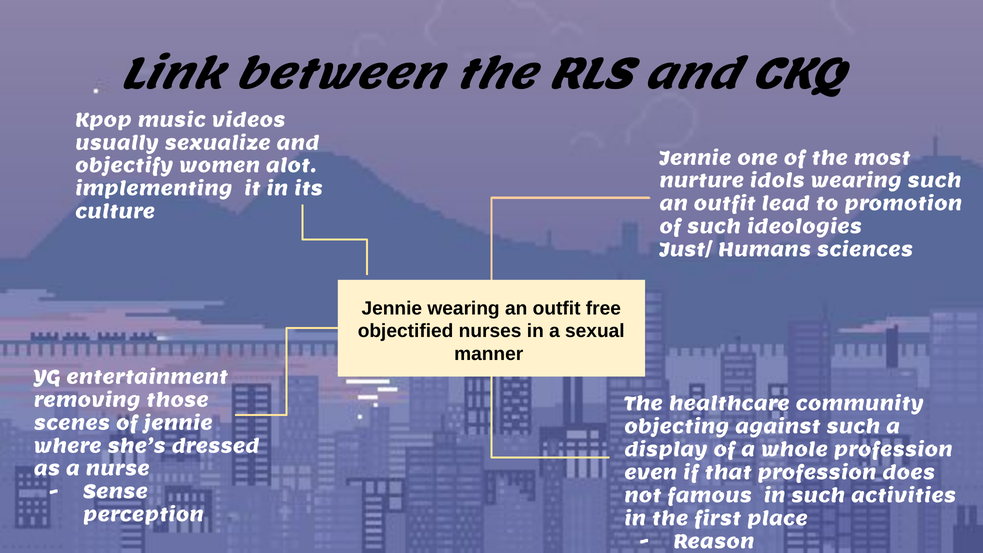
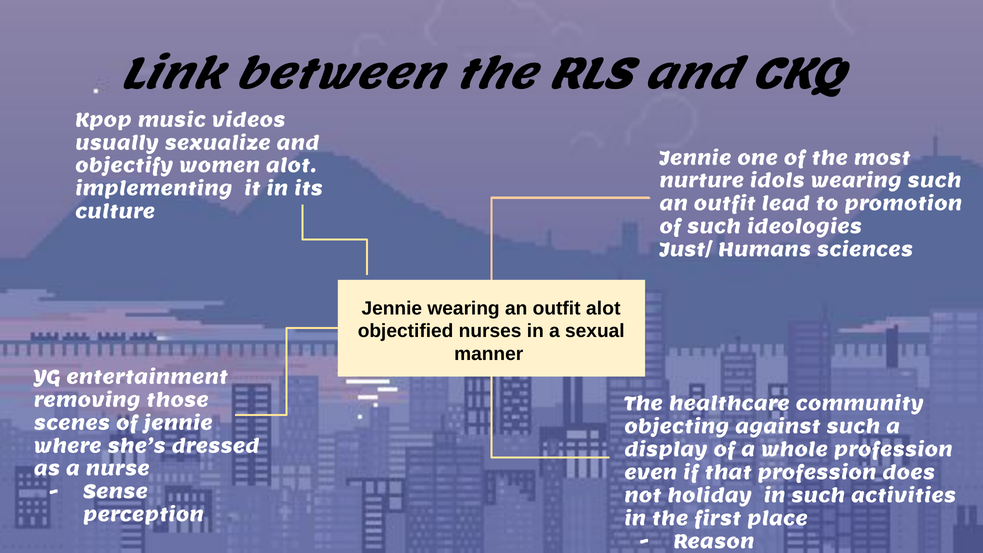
outfit free: free -> alot
famous: famous -> holiday
